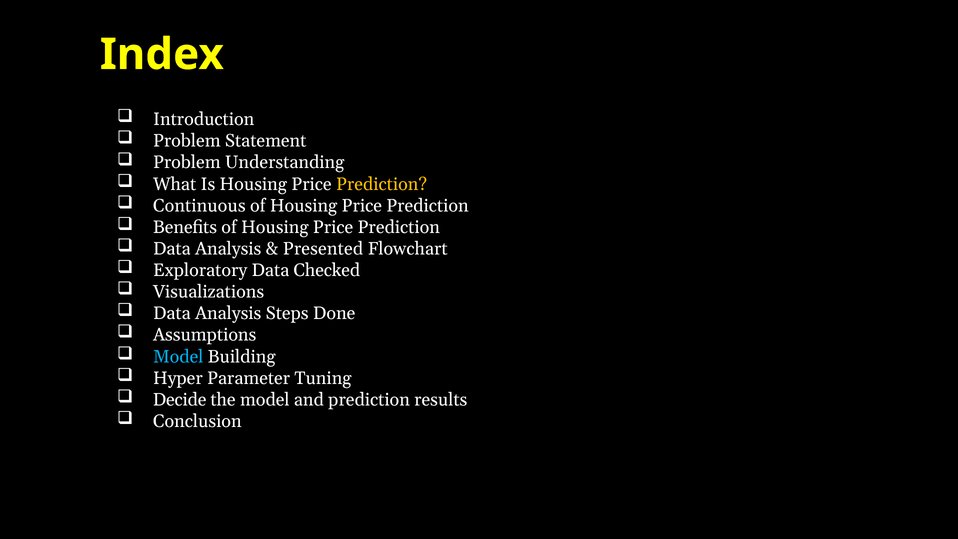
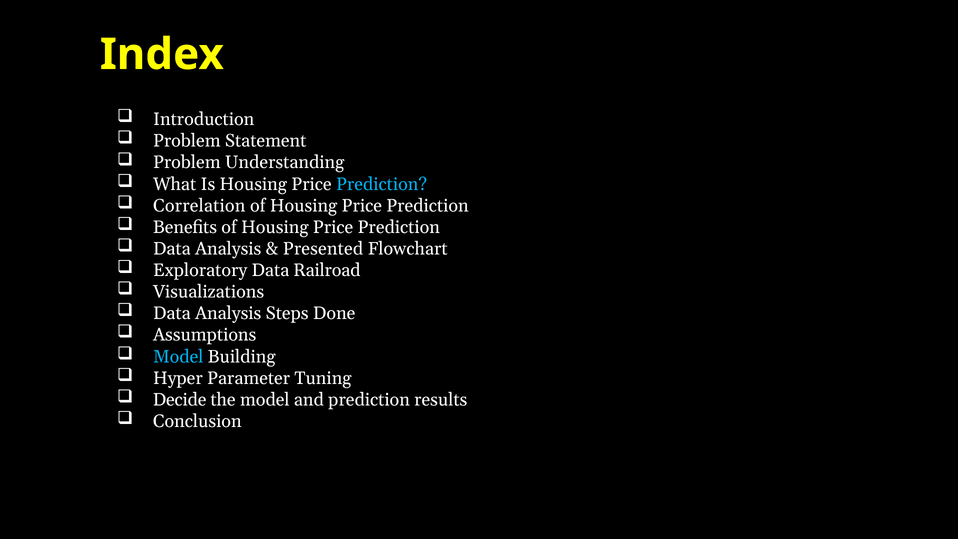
Prediction at (382, 184) colour: yellow -> light blue
Continuous: Continuous -> Correlation
Checked: Checked -> Railroad
